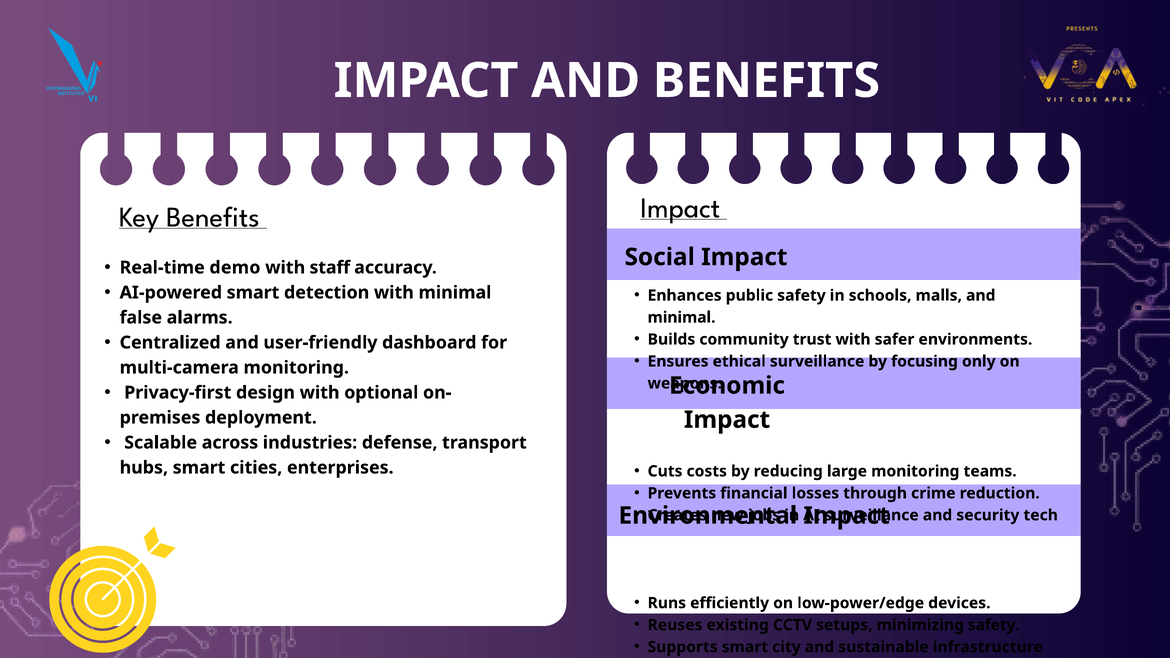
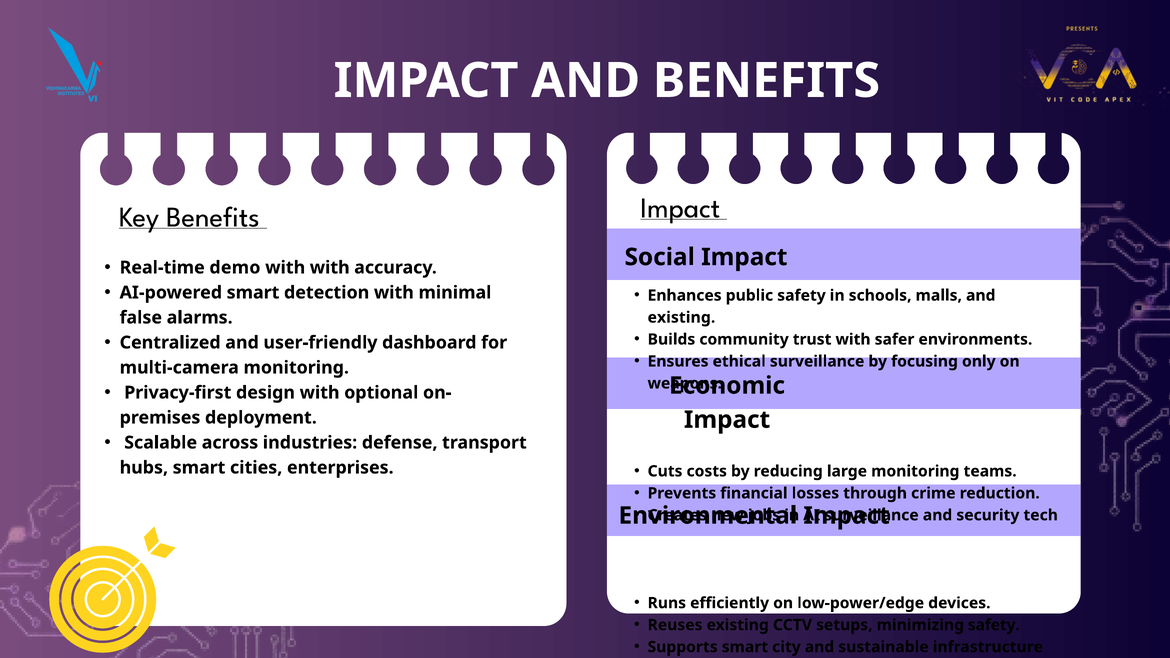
with staff: staff -> with
minimal at (682, 318): minimal -> existing
